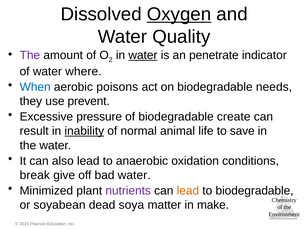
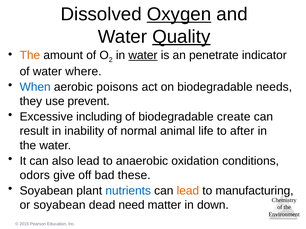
Quality underline: none -> present
The at (30, 55) colour: purple -> orange
pressure: pressure -> including
inability underline: present -> none
save: save -> after
break: break -> odors
bad water: water -> these
Minimized at (46, 191): Minimized -> Soyabean
nutrients colour: purple -> blue
to biodegradable: biodegradable -> manufacturing
soya: soya -> need
make: make -> down
